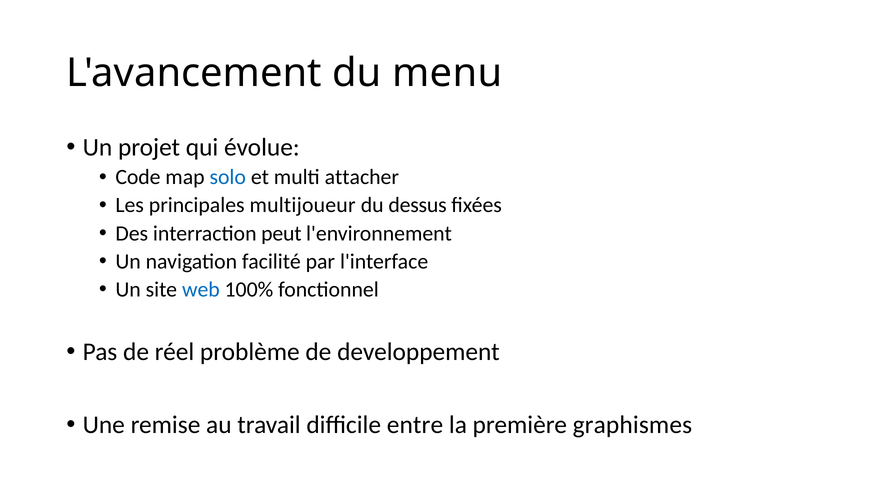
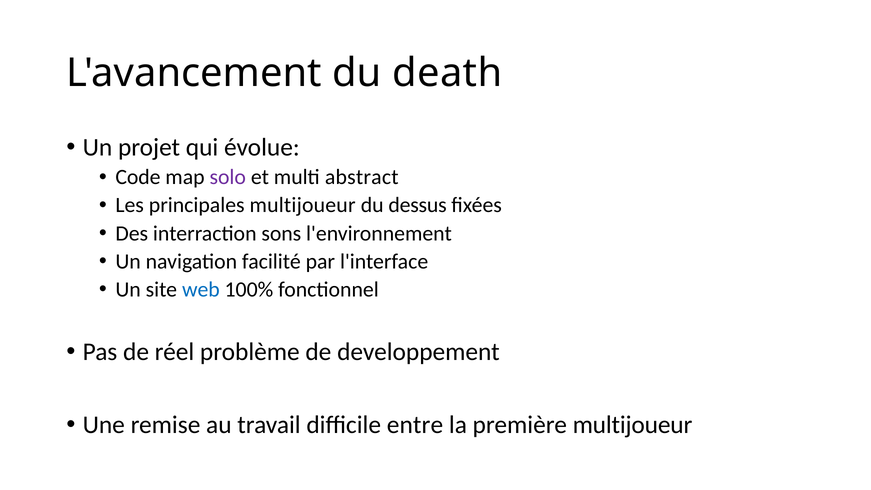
menu: menu -> death
solo colour: blue -> purple
attacher: attacher -> abstract
peut: peut -> sons
première graphismes: graphismes -> multijoueur
